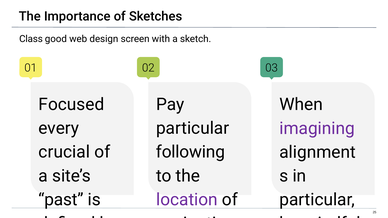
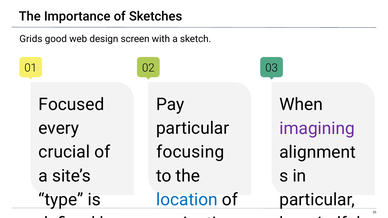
Class: Class -> Grids
following: following -> focusing
past: past -> type
location colour: purple -> blue
